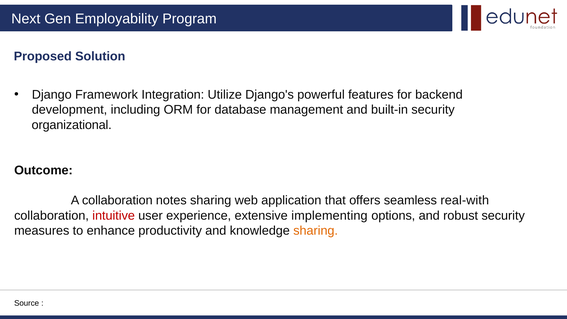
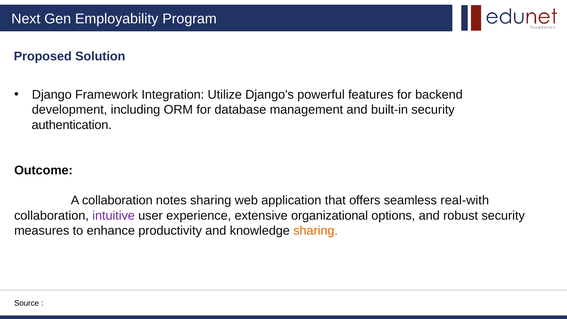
organizational: organizational -> authentication
intuitive colour: red -> purple
implementing: implementing -> organizational
